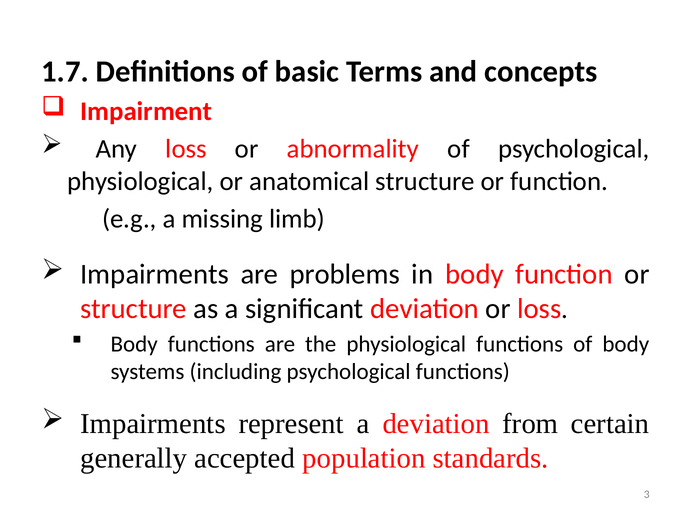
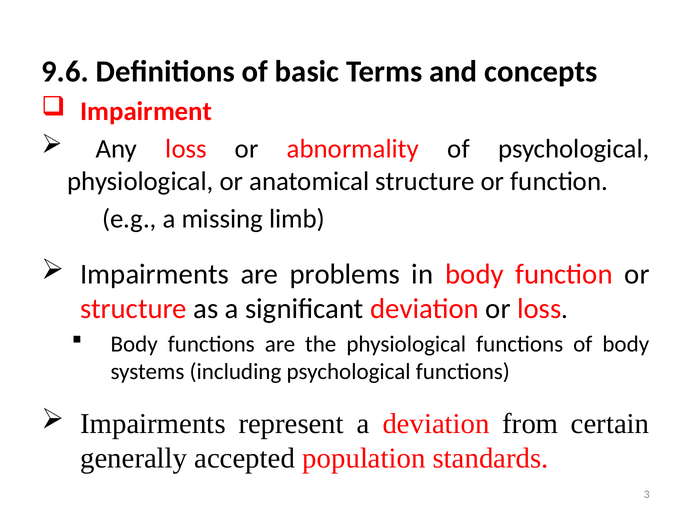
1.7: 1.7 -> 9.6
